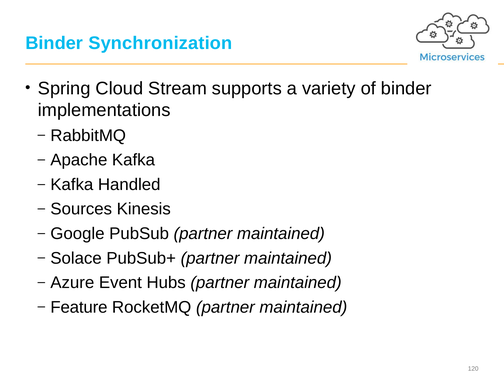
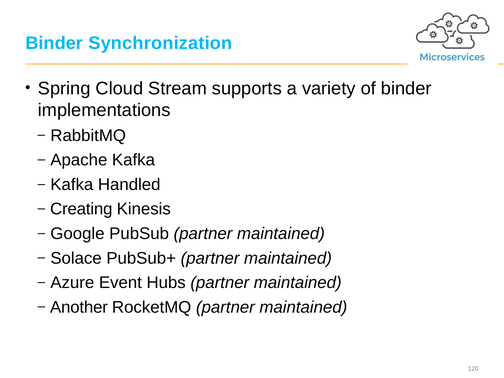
Sources: Sources -> Creating
Feature: Feature -> Another
